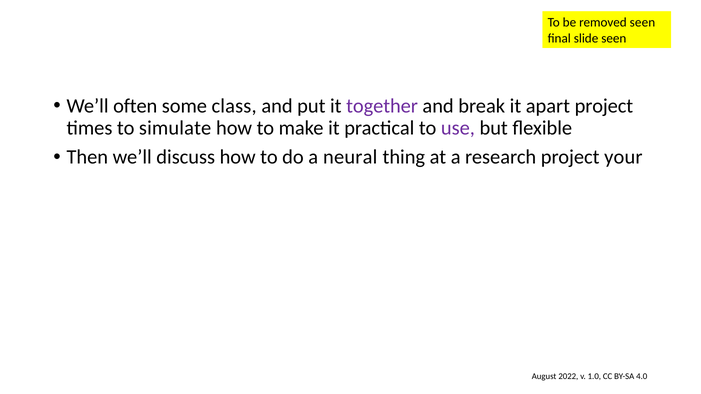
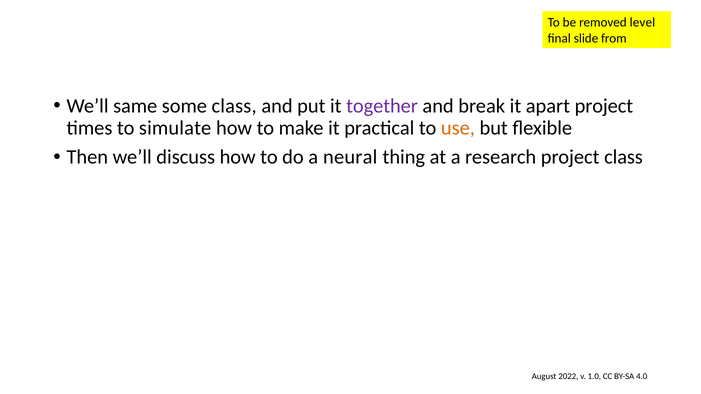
removed seen: seen -> level
slide seen: seen -> from
often: often -> same
use colour: purple -> orange
project your: your -> class
